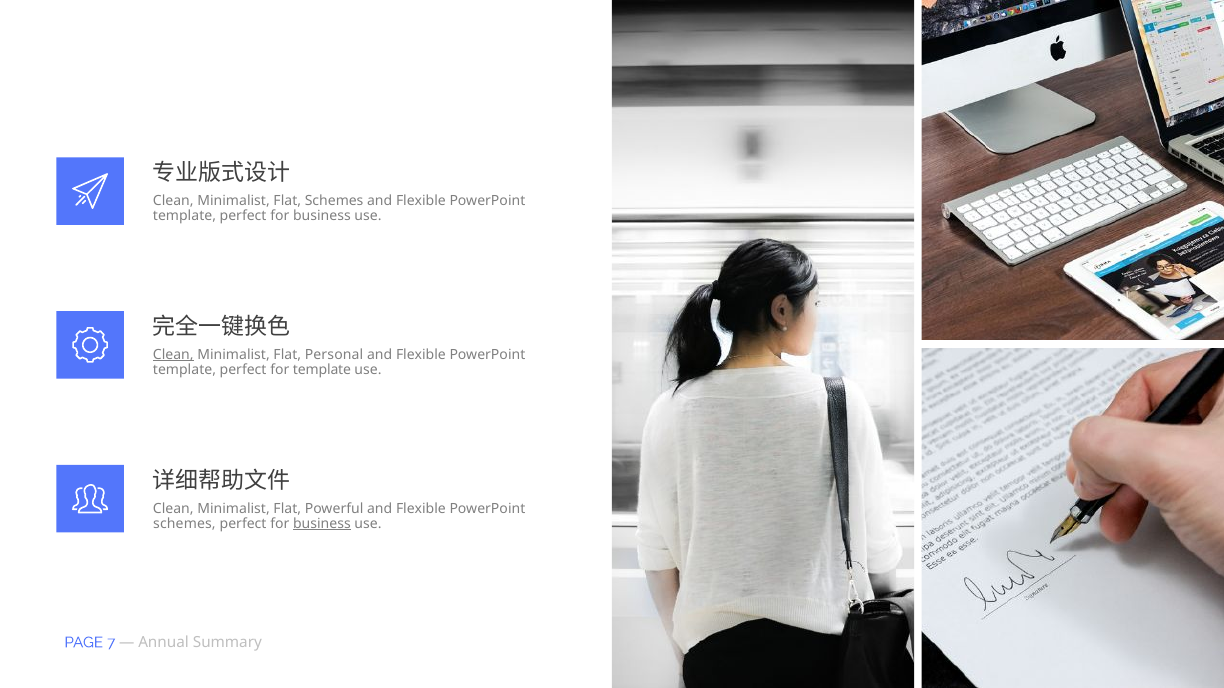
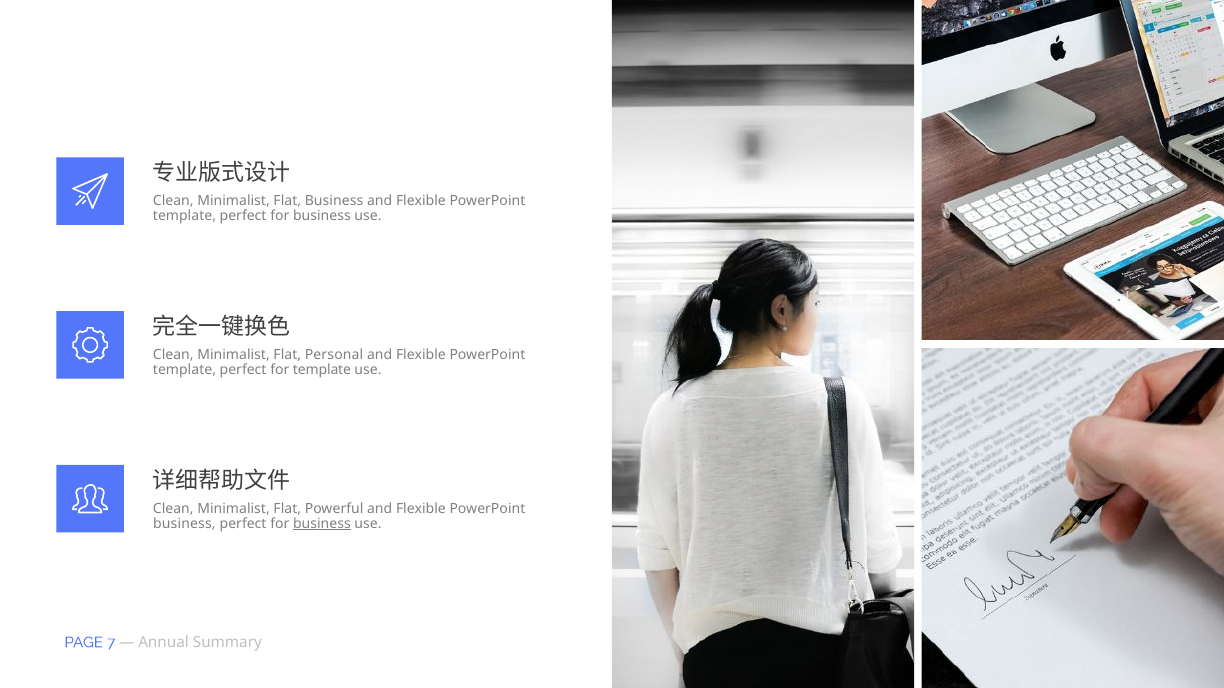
Flat Schemes: Schemes -> Business
Clean at (173, 355) underline: present -> none
schemes at (184, 524): schemes -> business
